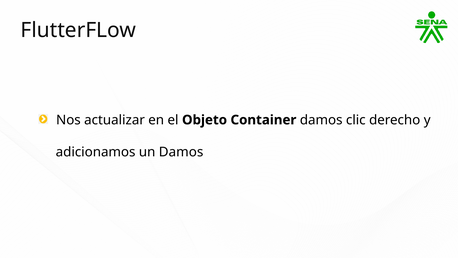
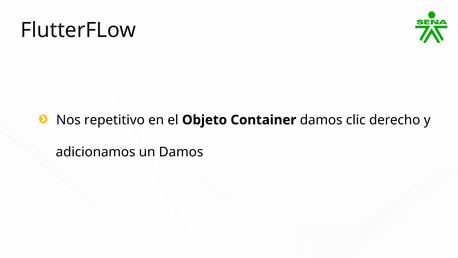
actualizar: actualizar -> repetitivo
